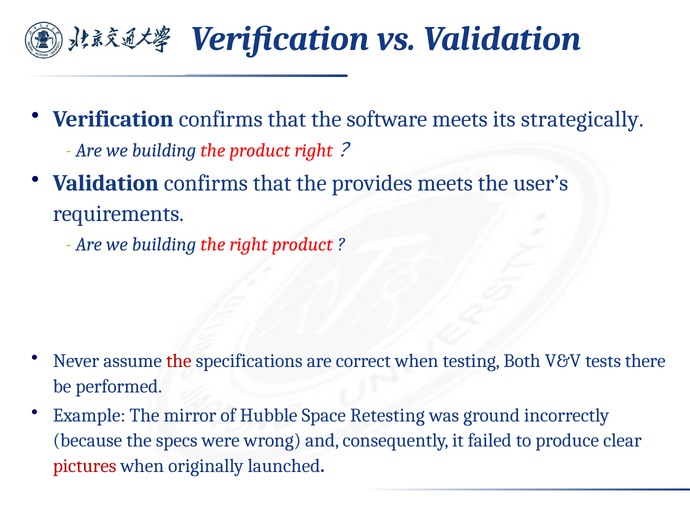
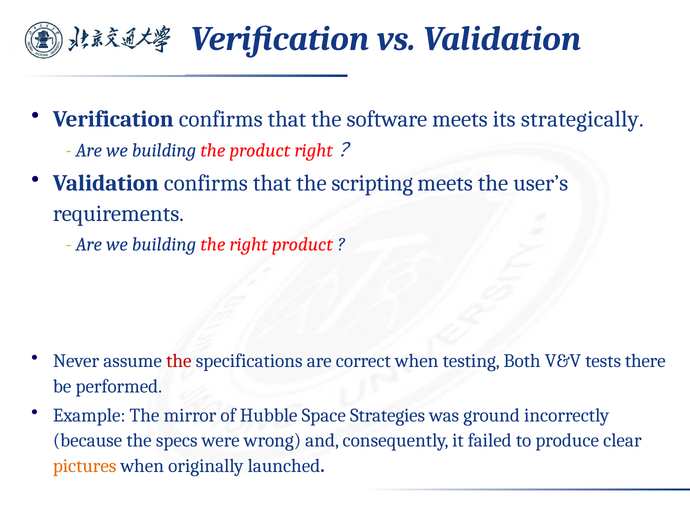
provides: provides -> scripting
Retesting: Retesting -> Strategies
pictures colour: red -> orange
